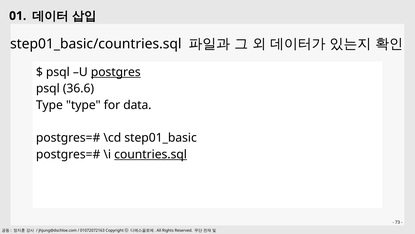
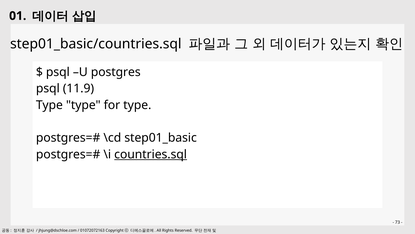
postgres underline: present -> none
36.6: 36.6 -> 11.9
for data: data -> type
